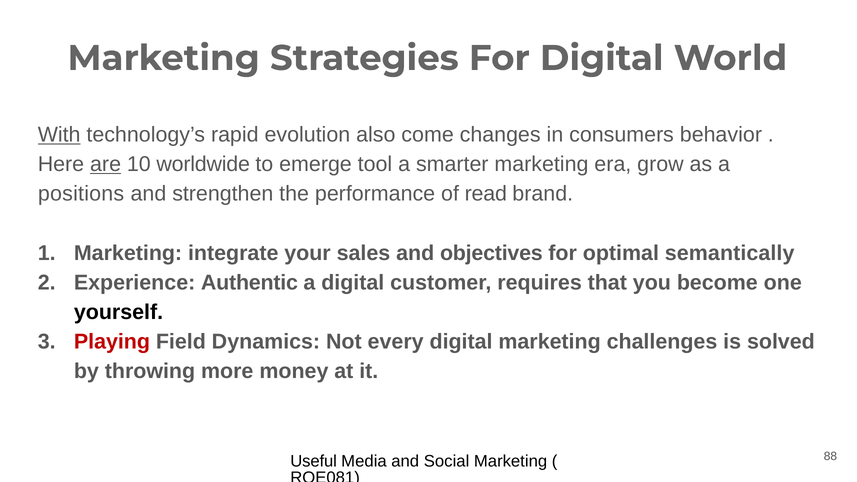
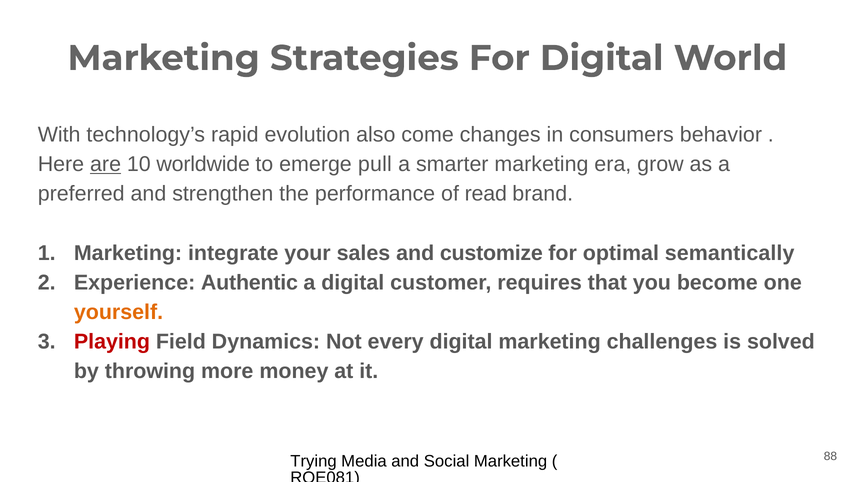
With underline: present -> none
tool: tool -> pull
positions: positions -> preferred
objectives: objectives -> customize
yourself colour: black -> orange
Useful: Useful -> Trying
